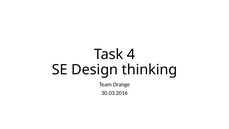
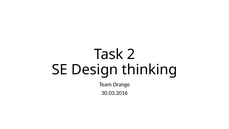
4: 4 -> 2
